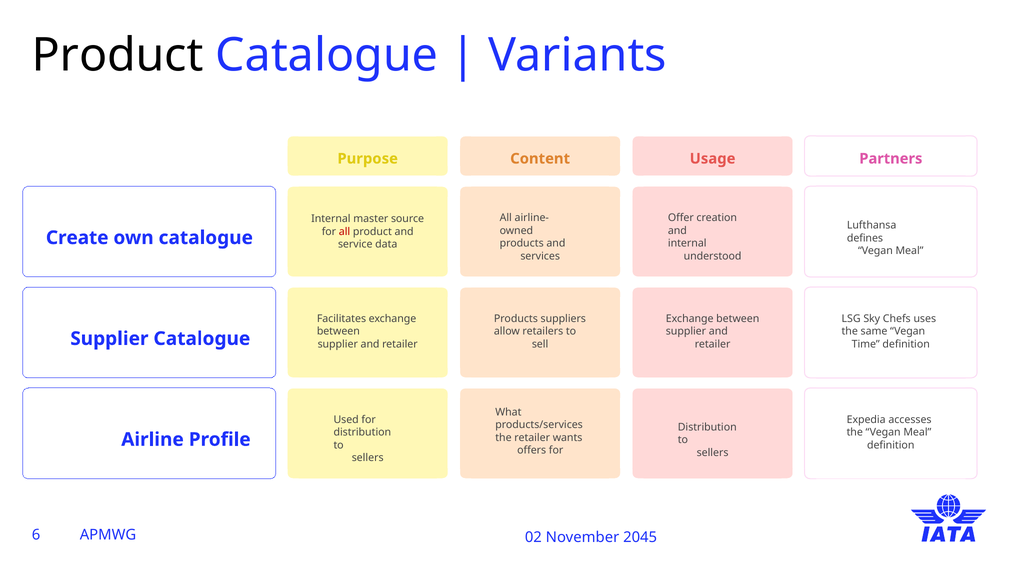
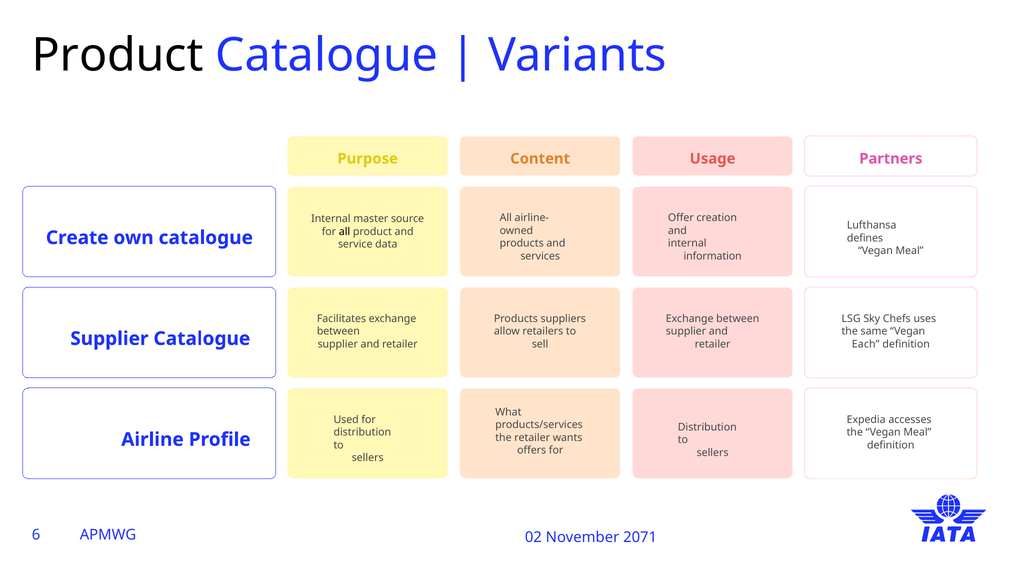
all at (345, 232) colour: red -> black
understood: understood -> information
Time: Time -> Each
2045: 2045 -> 2071
